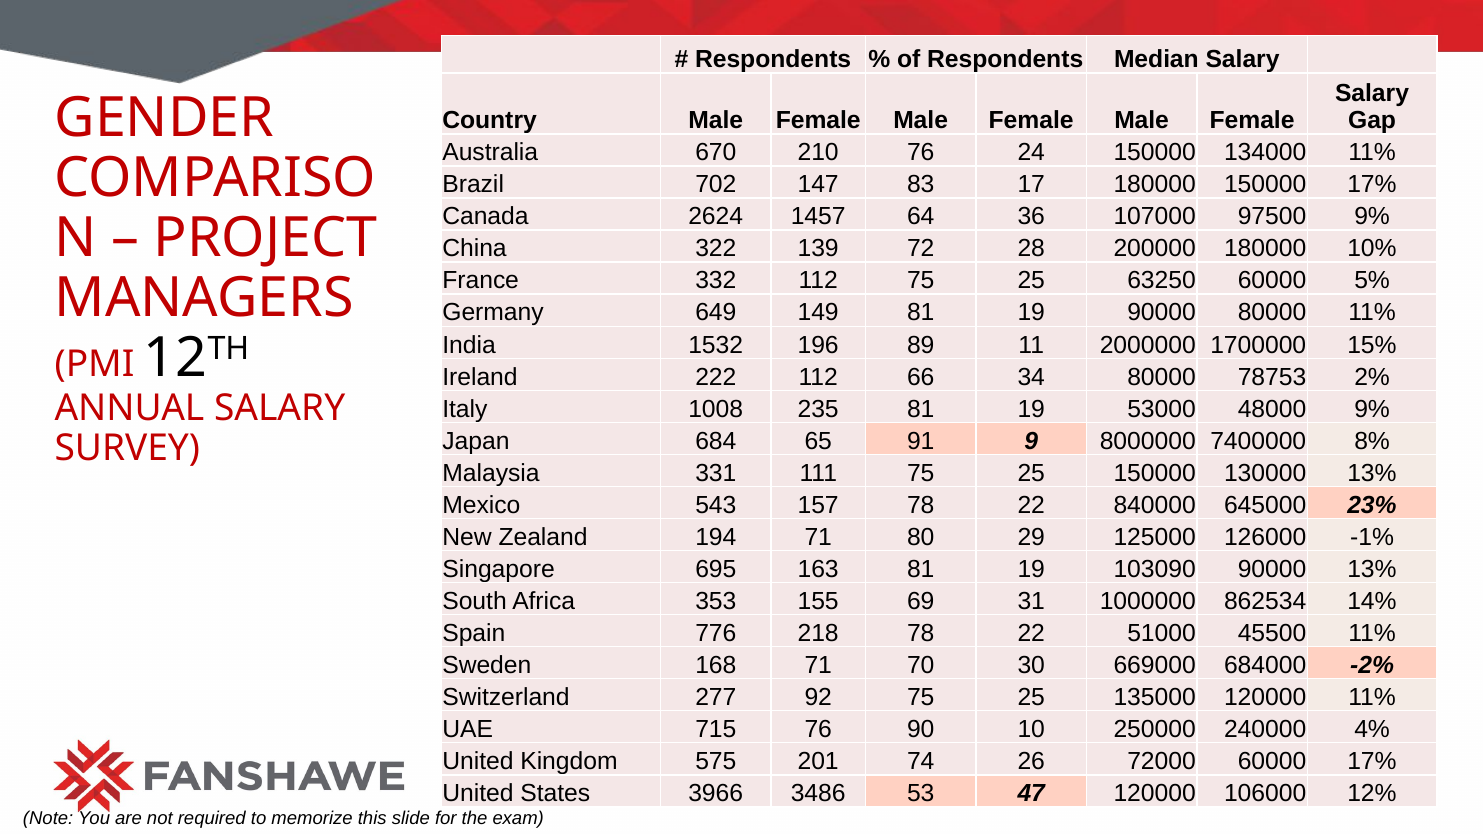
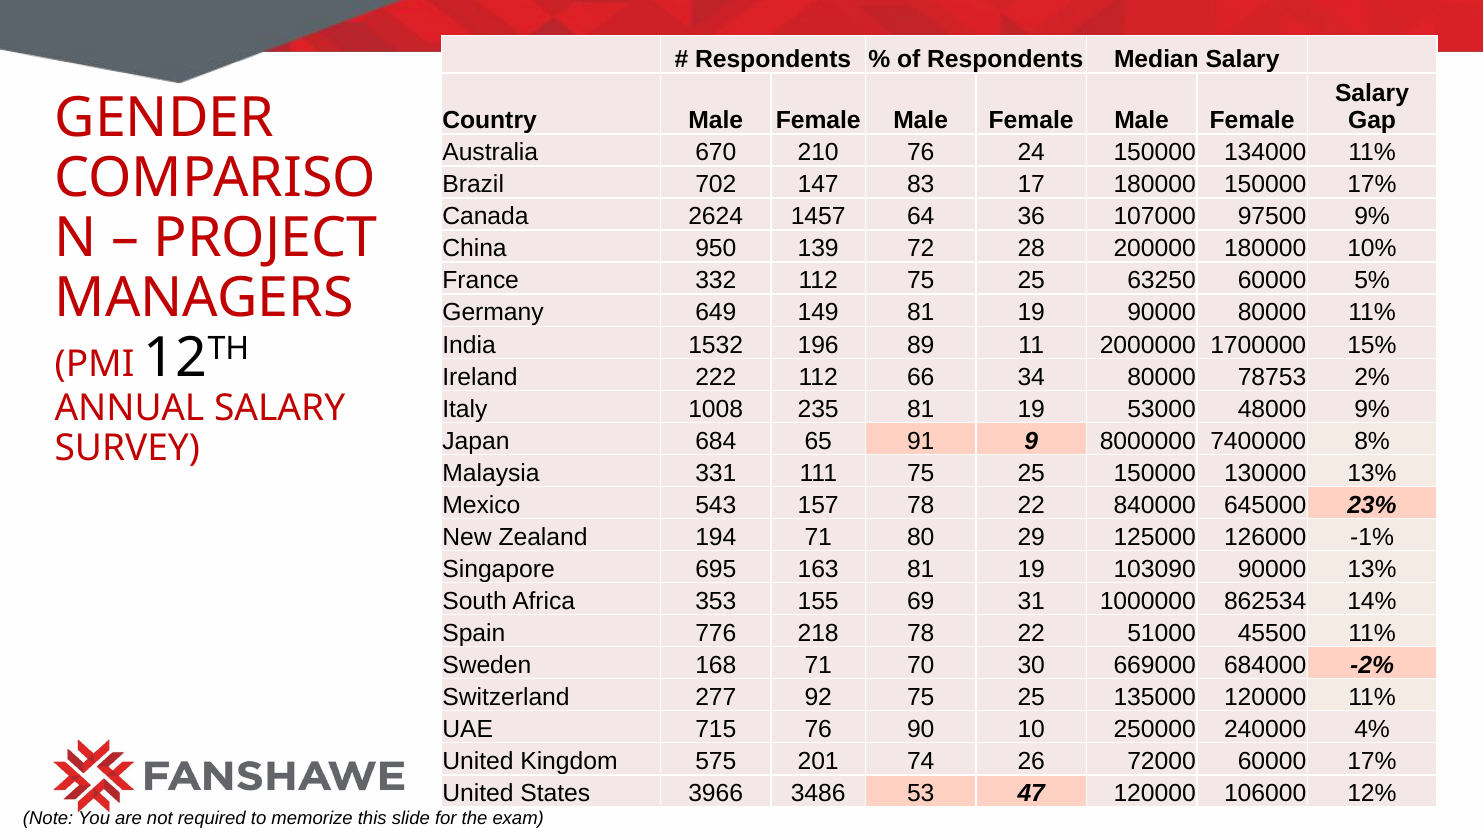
322: 322 -> 950
